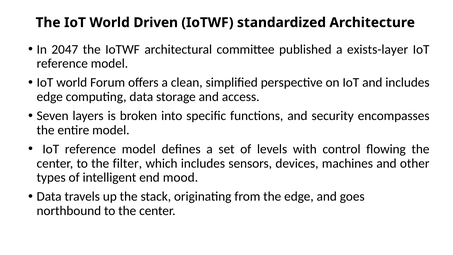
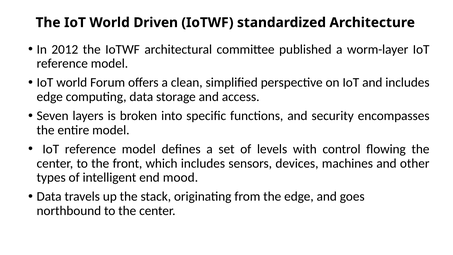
2047: 2047 -> 2012
exists-layer: exists-layer -> worm-layer
filter: filter -> front
